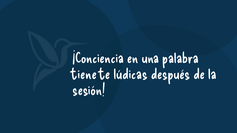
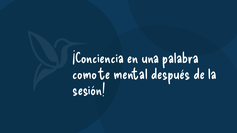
tiene: tiene -> como
lúdicas: lúdicas -> mental
